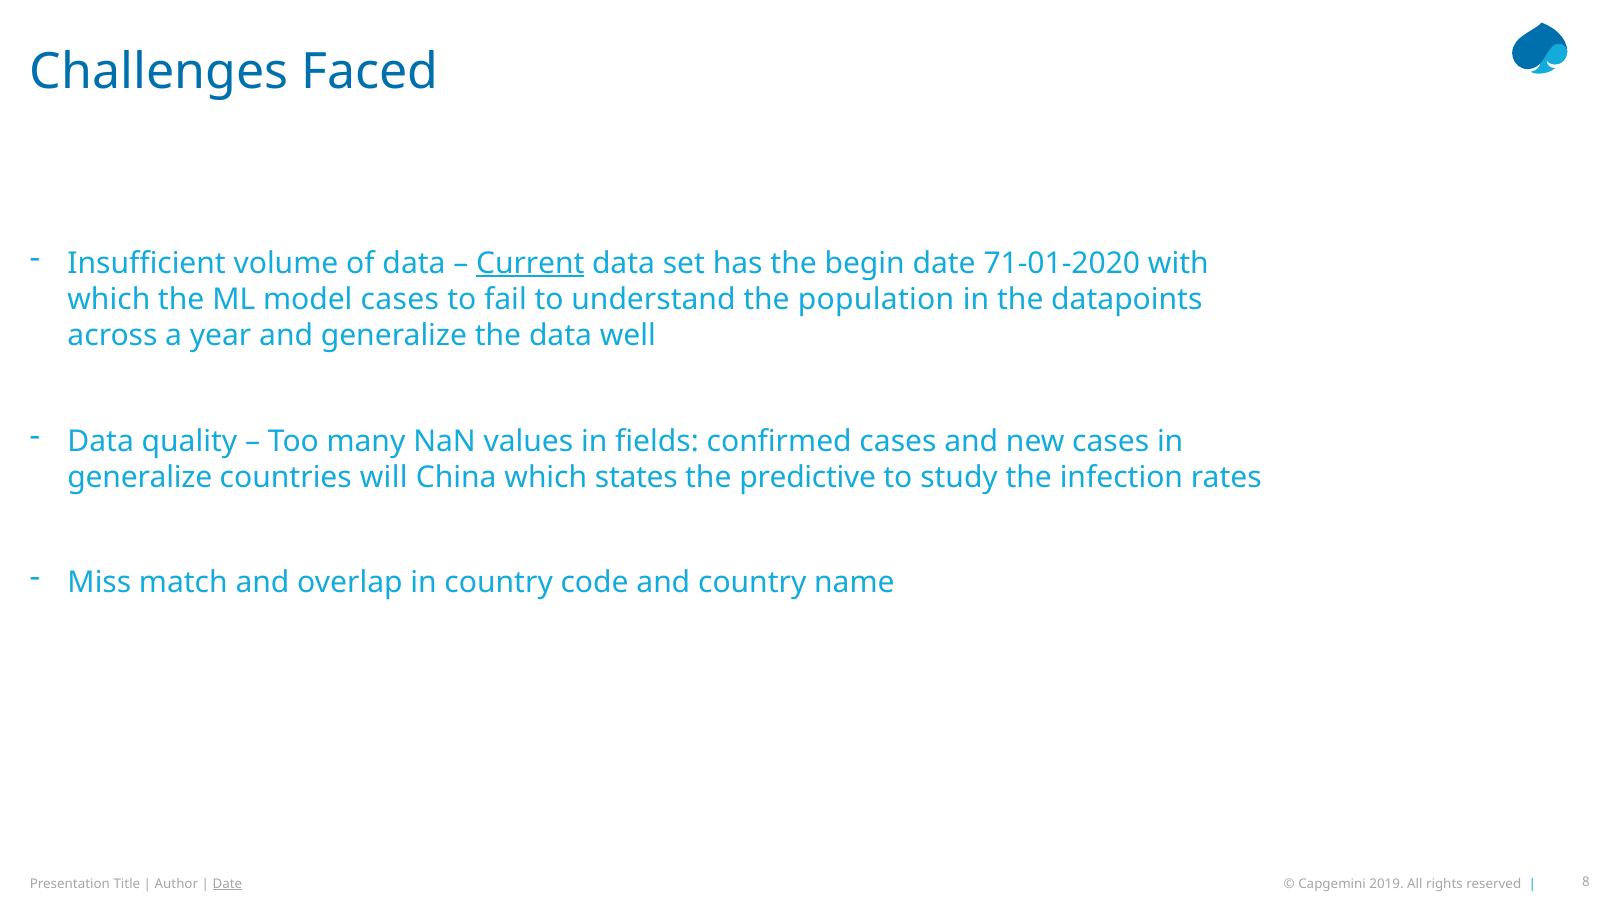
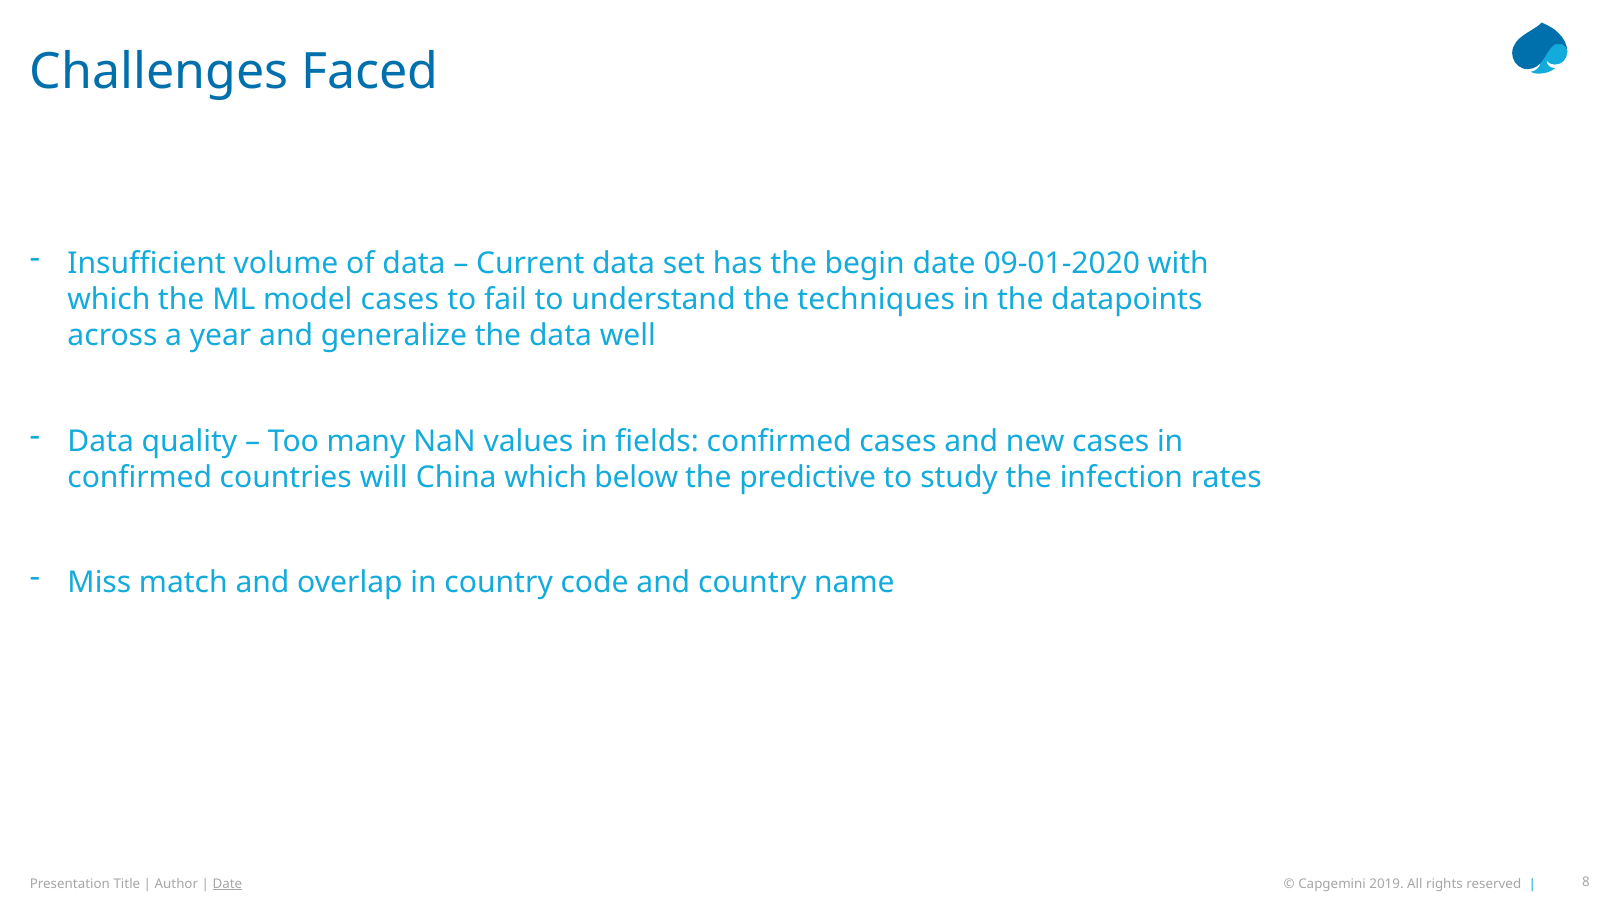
Current underline: present -> none
71-01-2020: 71-01-2020 -> 09-01-2020
population: population -> techniques
generalize at (140, 477): generalize -> confirmed
states: states -> below
